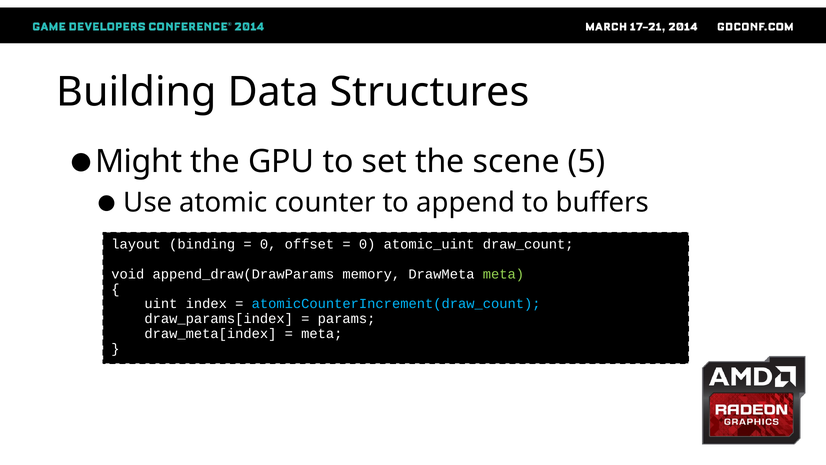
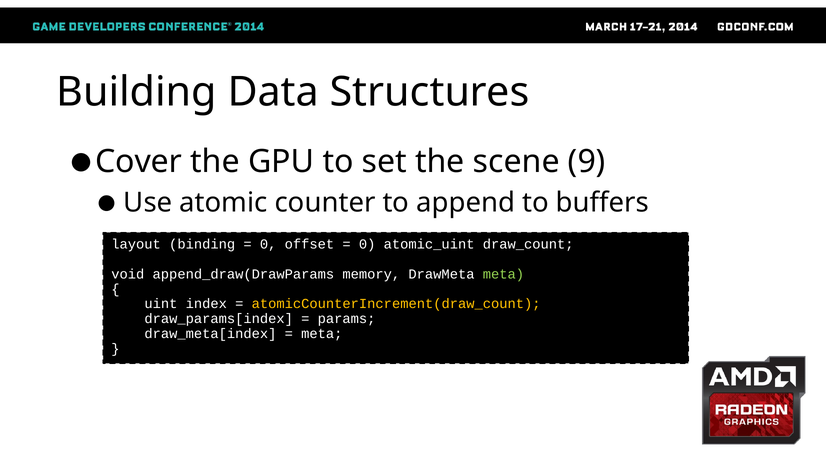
Might: Might -> Cover
5: 5 -> 9
atomicCounterIncrement(draw_count colour: light blue -> yellow
